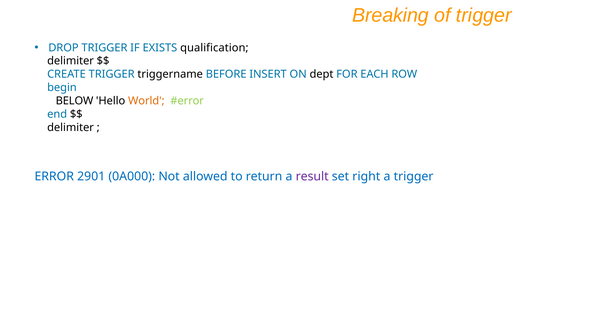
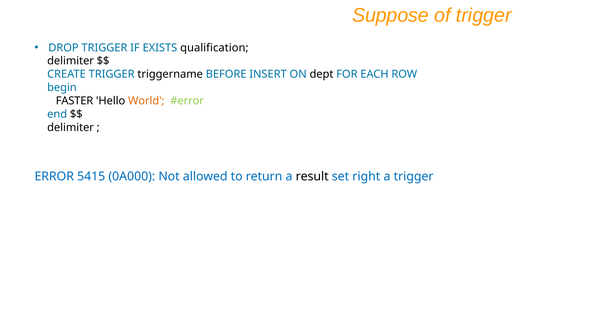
Breaking: Breaking -> Suppose
BELOW: BELOW -> FASTER
2901: 2901 -> 5415
result colour: purple -> black
